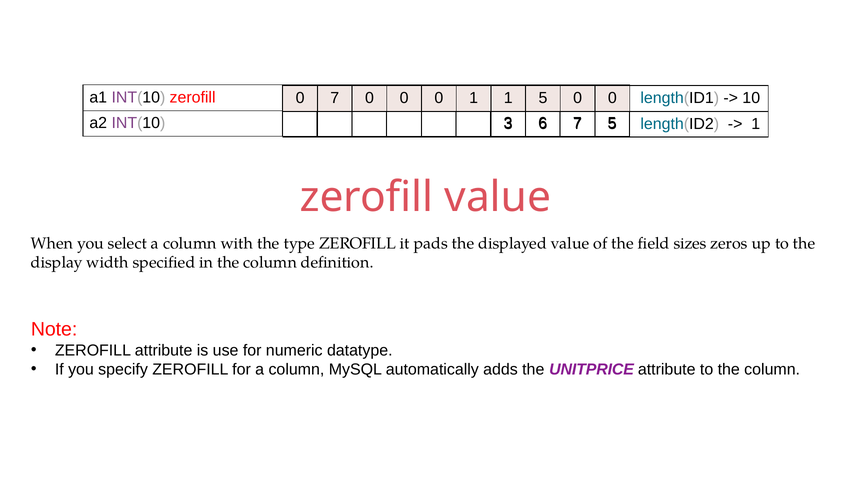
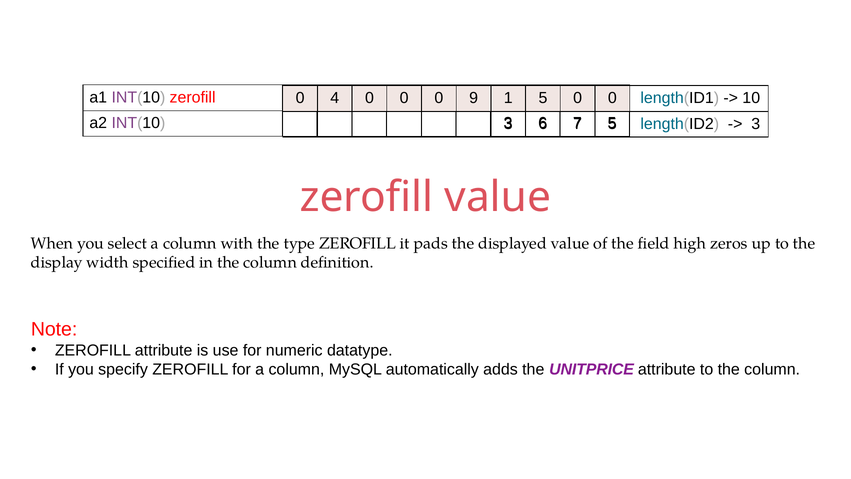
0 7: 7 -> 4
0 1: 1 -> 9
1 at (756, 124): 1 -> 3
sizes: sizes -> high
